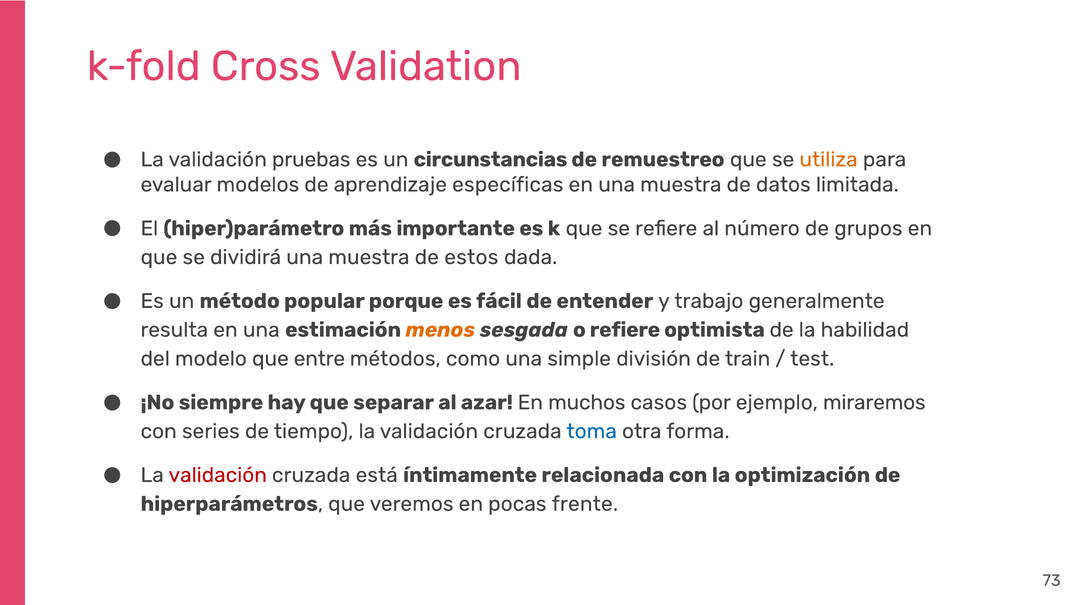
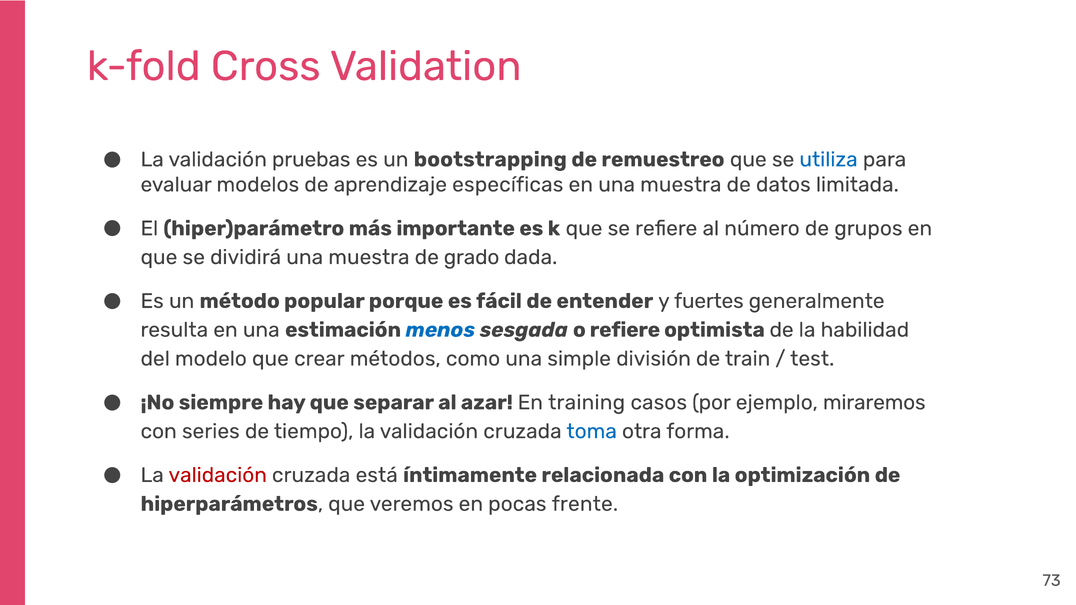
circunstancias: circunstancias -> bootstrapping
utiliza colour: orange -> blue
estos: estos -> grado
trabajo: trabajo -> fuertes
menos colour: orange -> blue
entre: entre -> crear
muchos: muchos -> training
